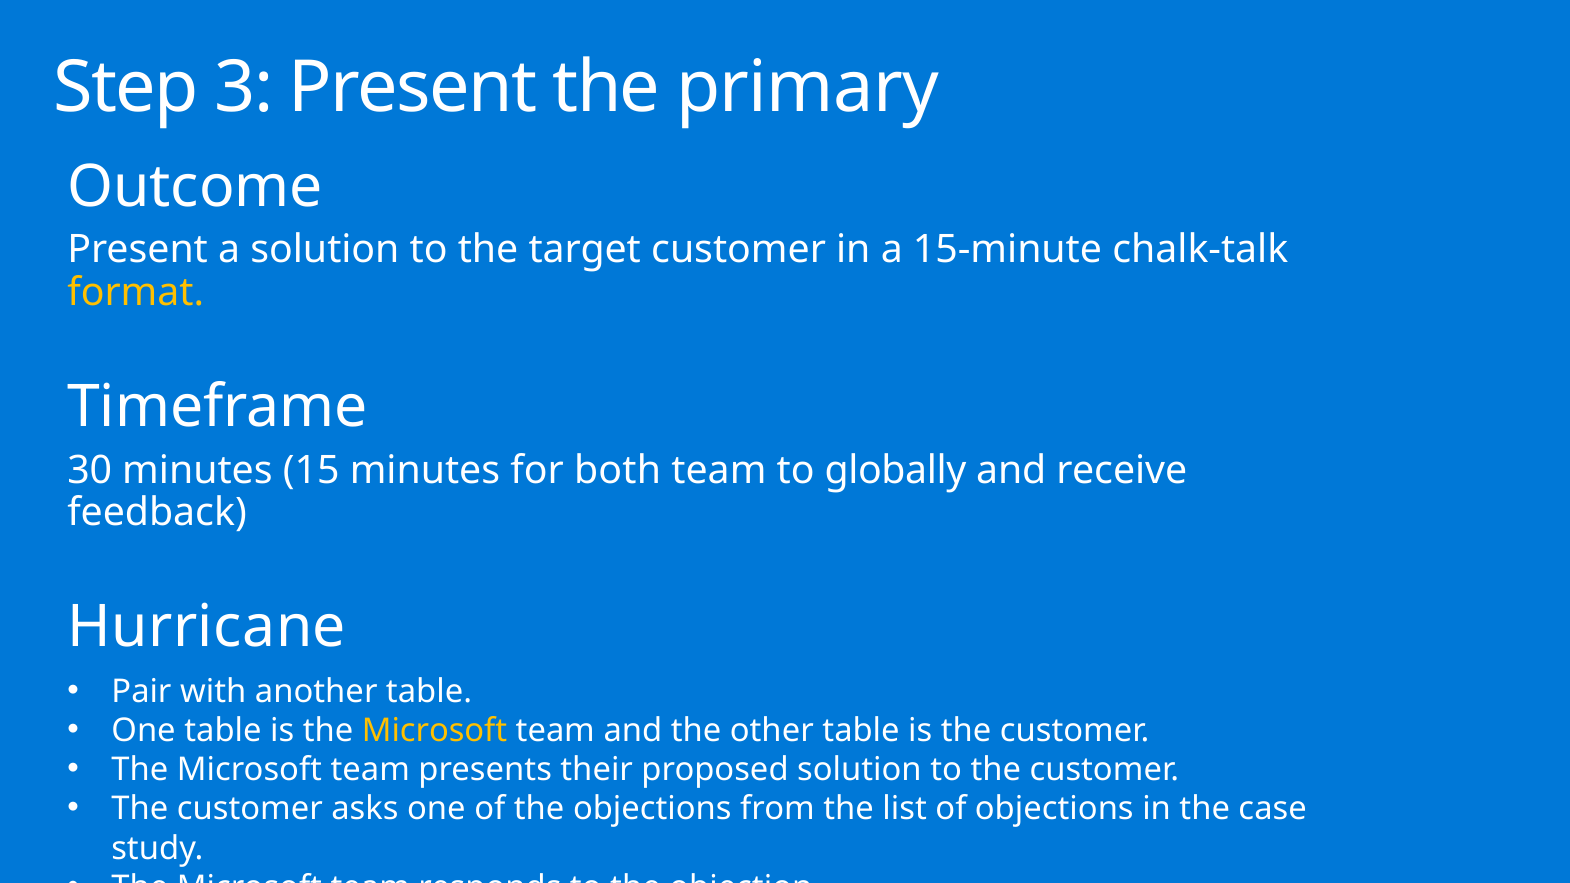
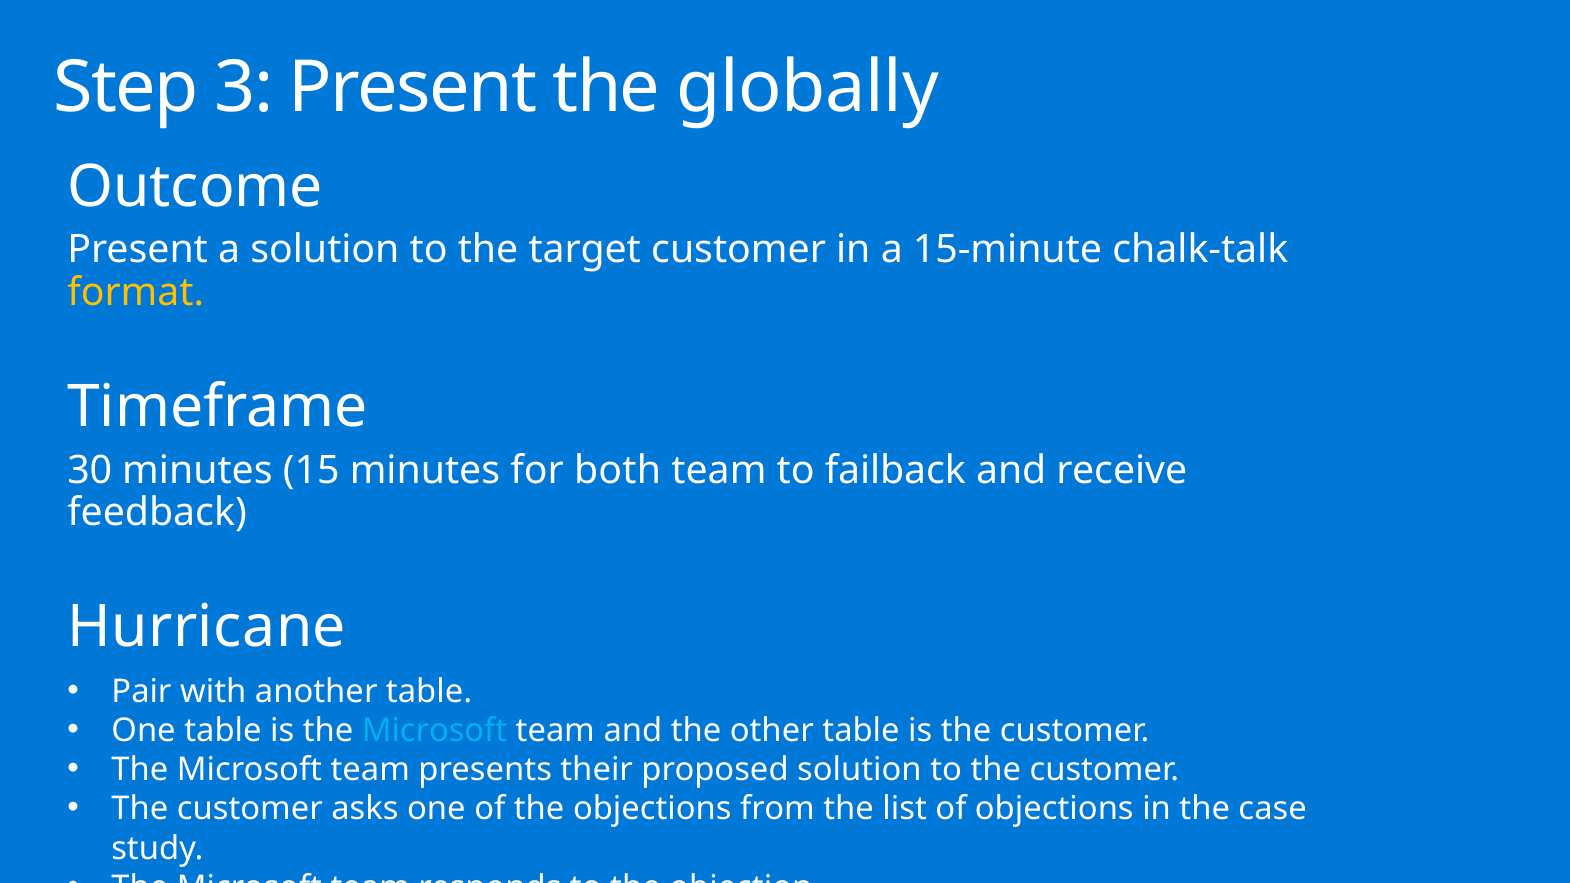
primary: primary -> globally
globally: globally -> failback
Microsoft at (435, 731) colour: yellow -> light blue
